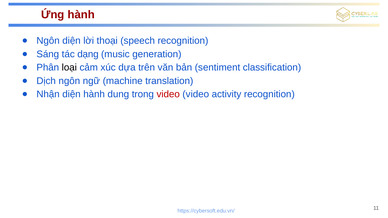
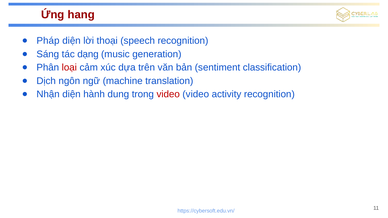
Ứng hành: hành -> hang
Ngôn at (48, 41): Ngôn -> Pháp
loại colour: black -> red
